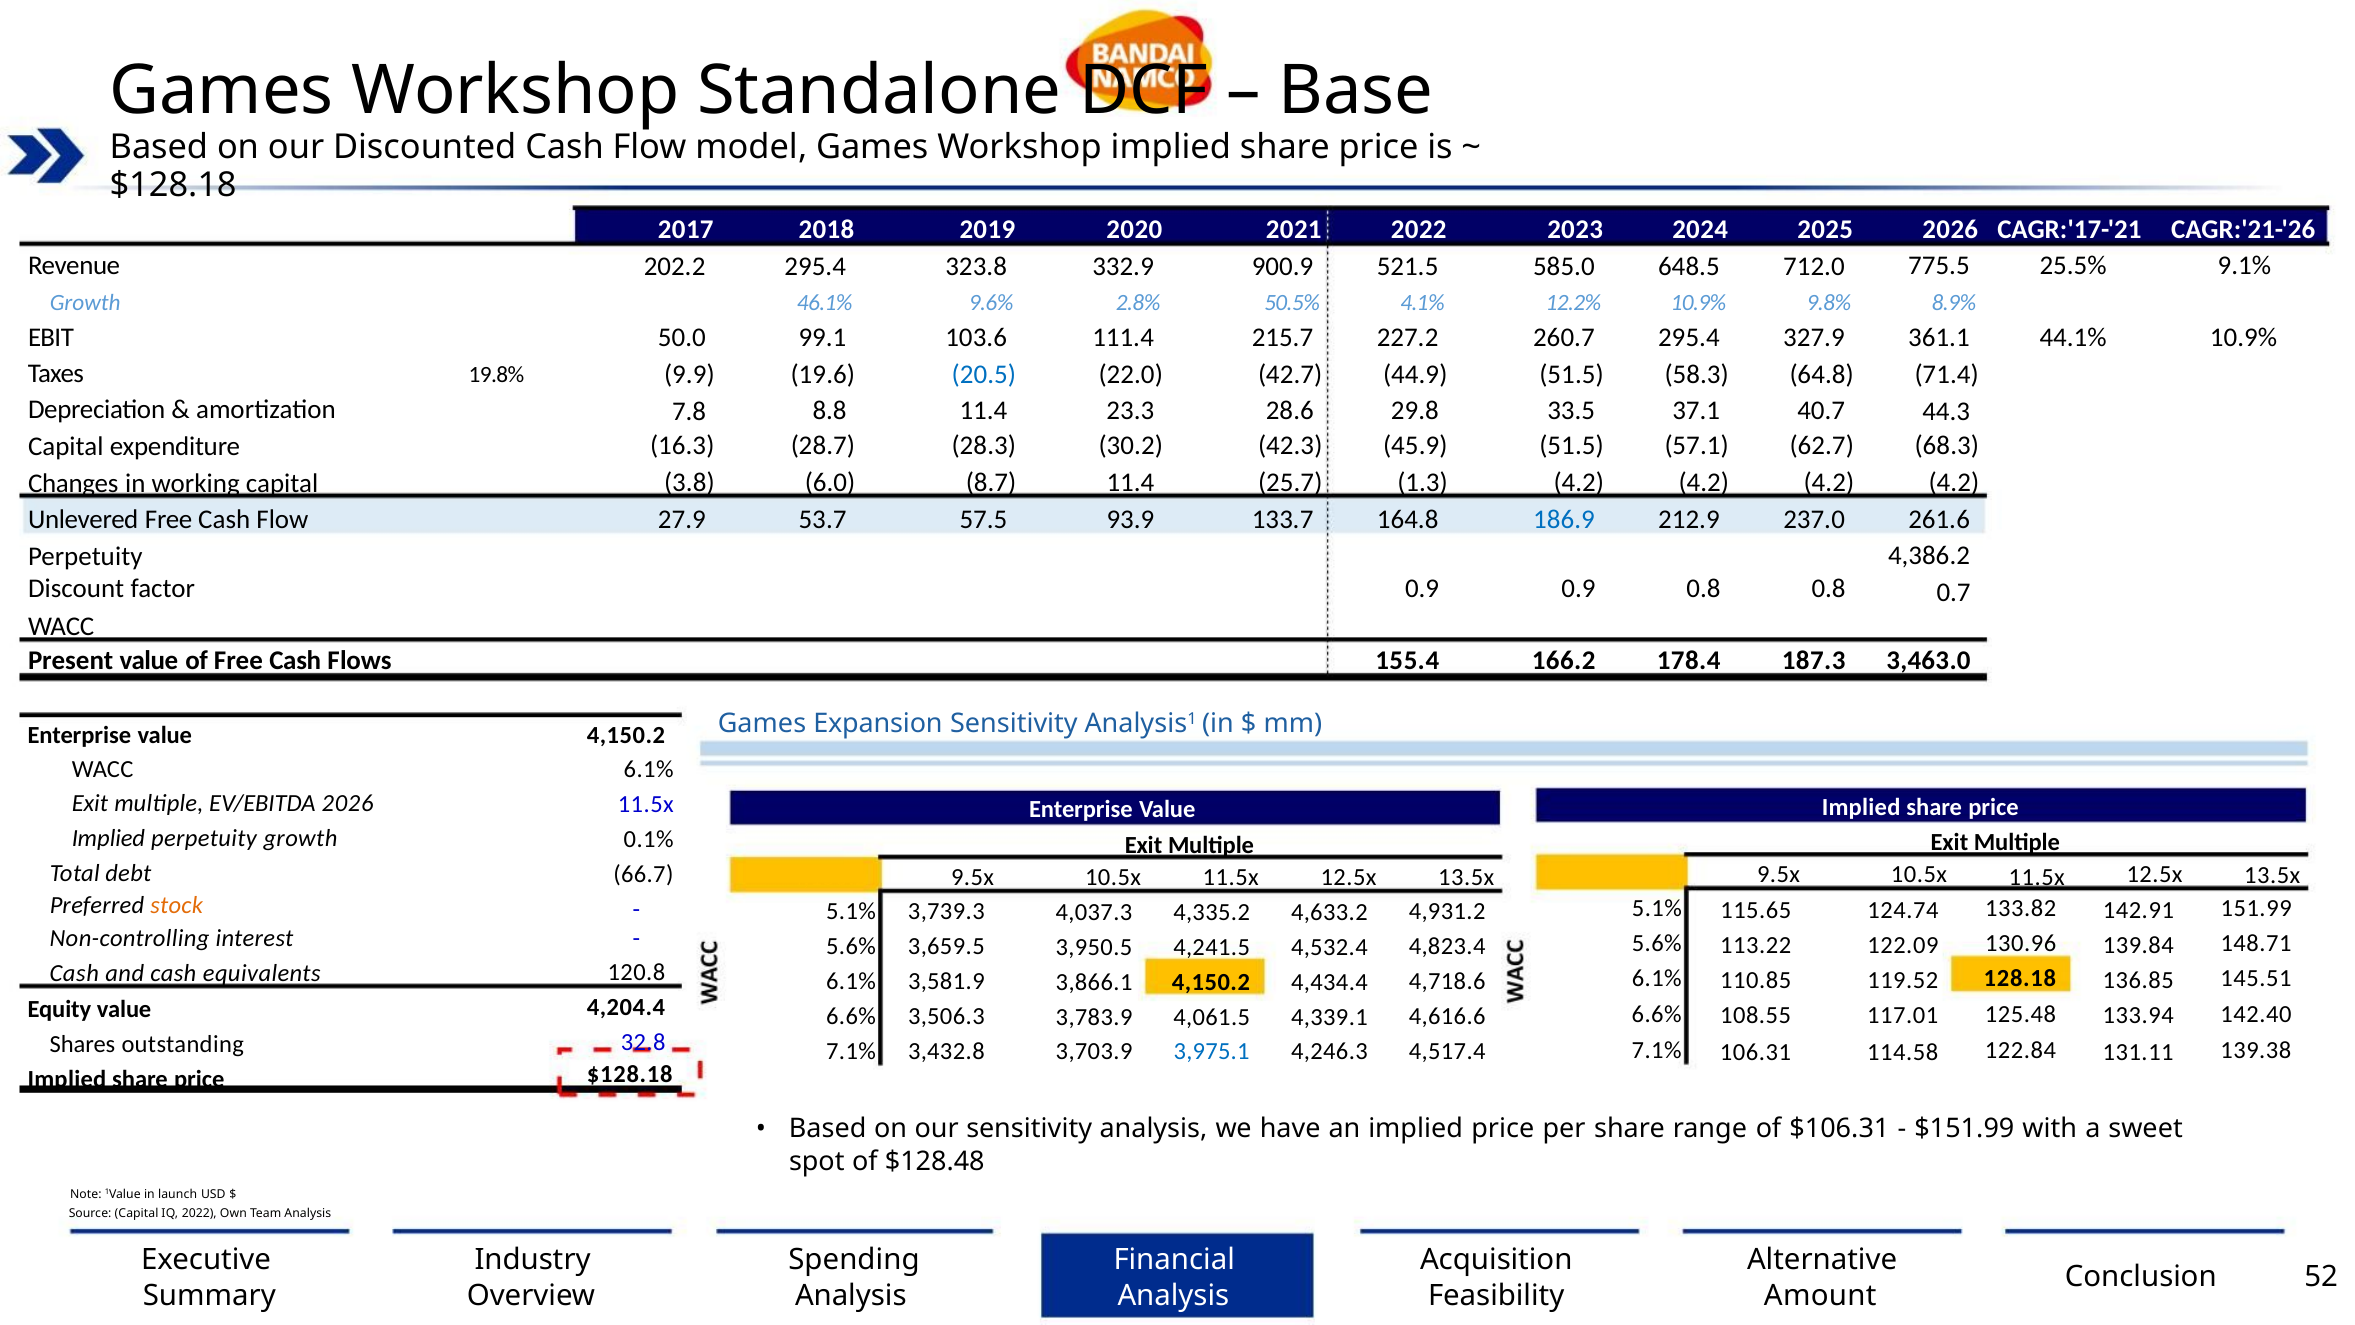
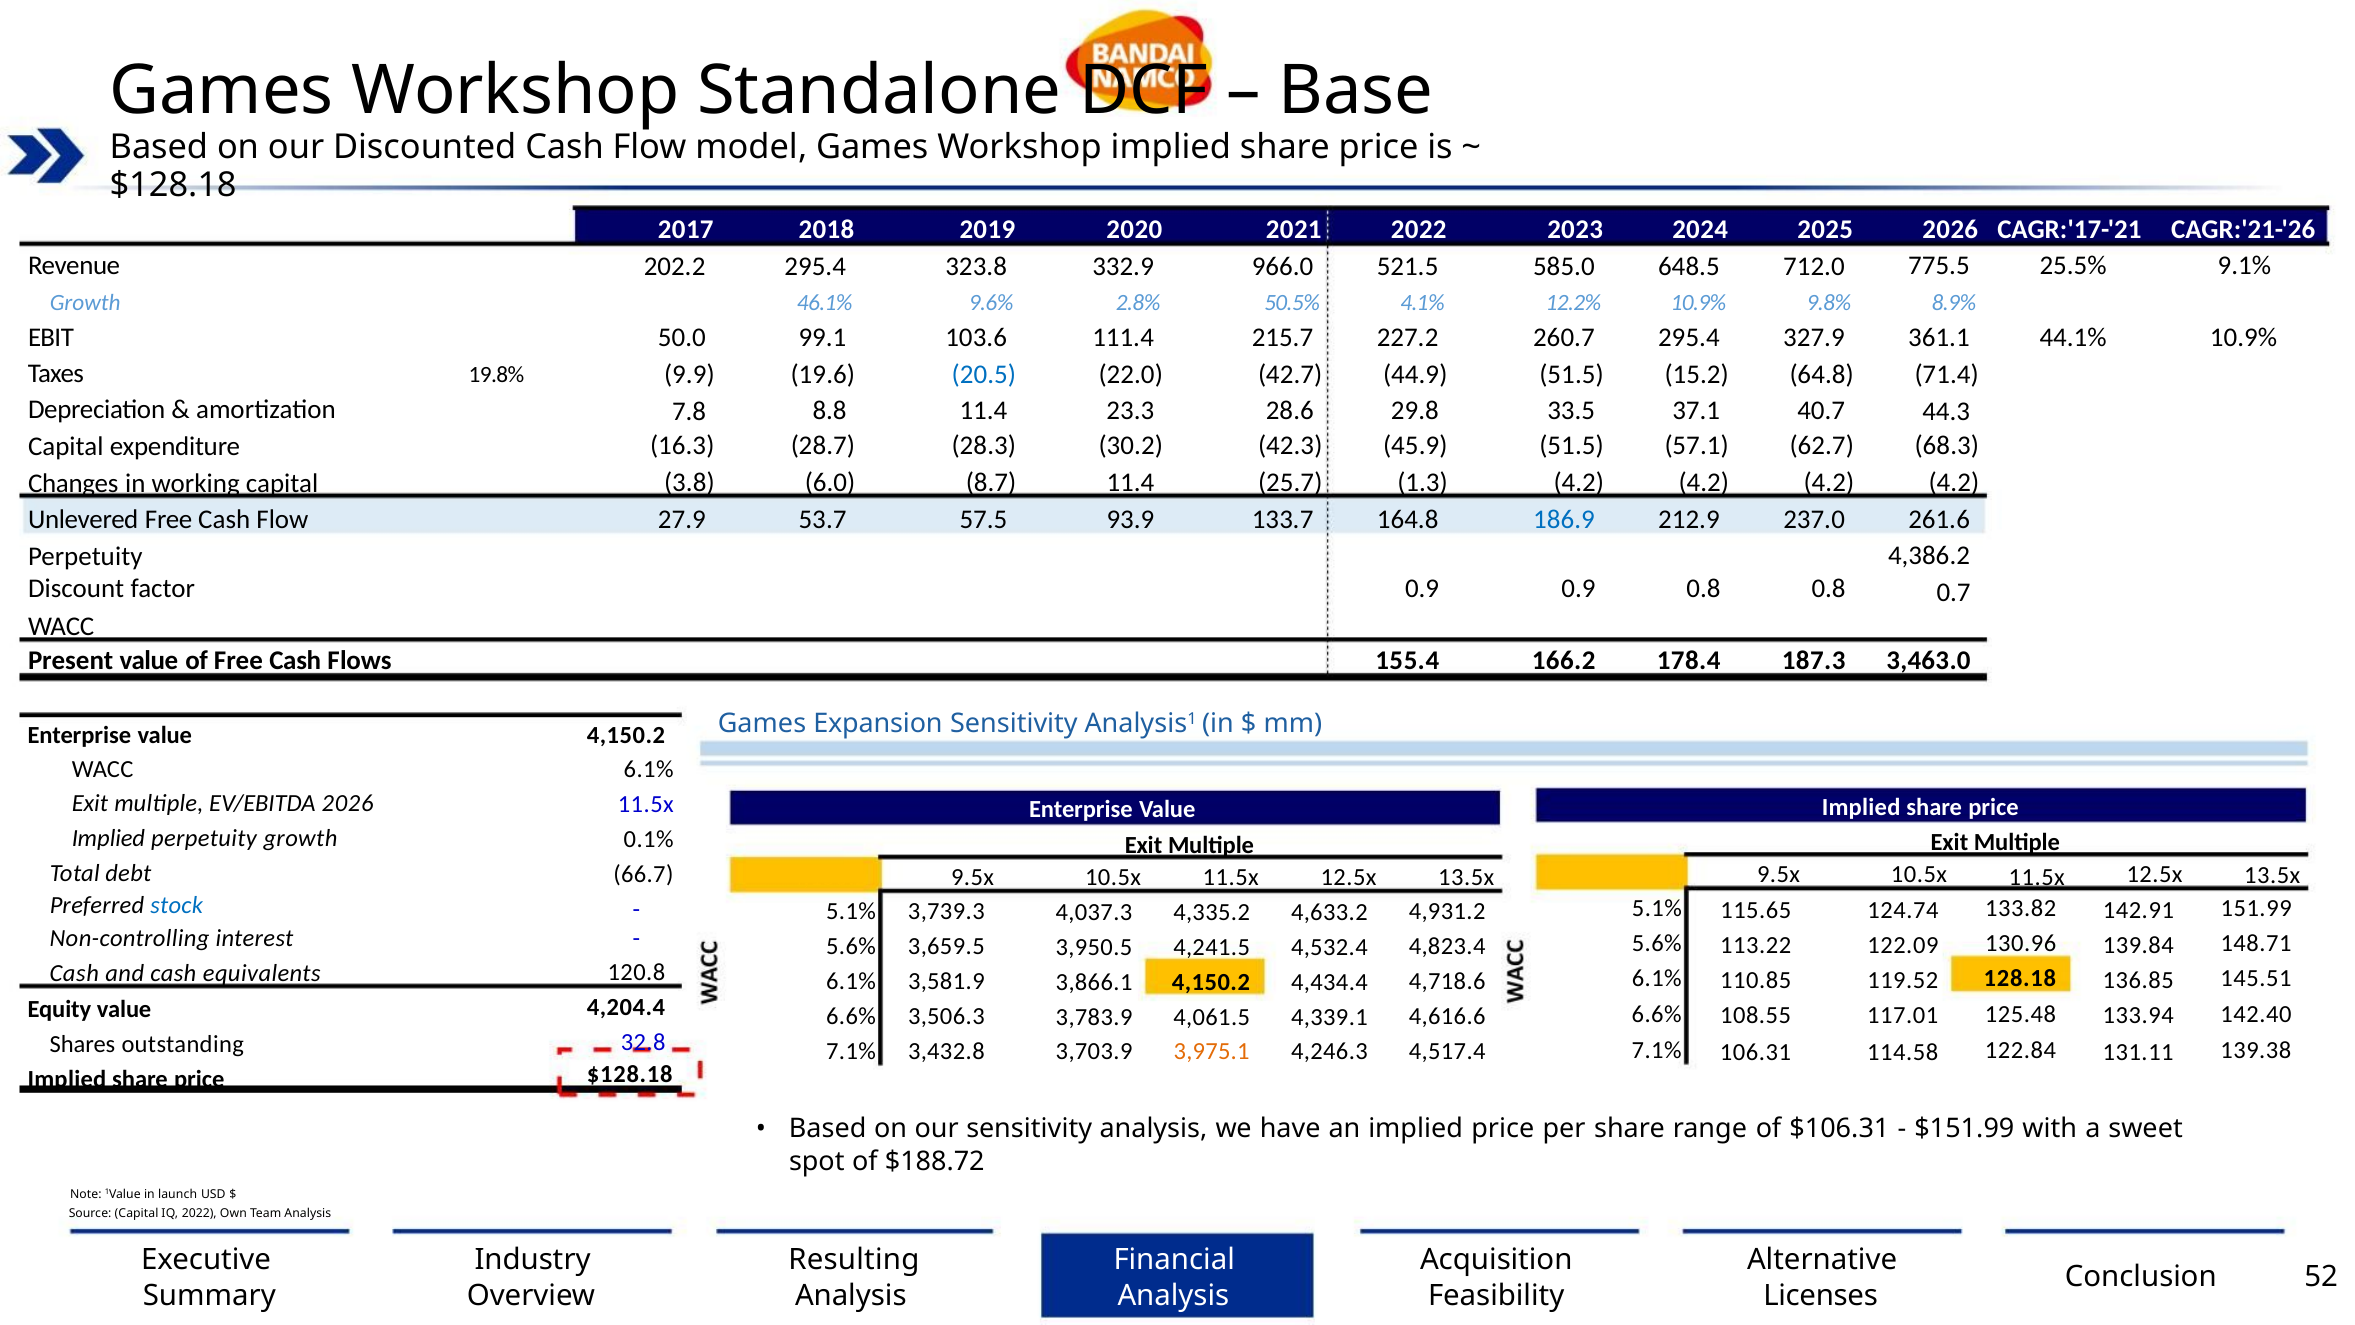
900.9: 900.9 -> 966.0
58.3: 58.3 -> 15.2
stock colour: orange -> blue
3,975.1 colour: blue -> orange
$128.48: $128.48 -> $188.72
Spending: Spending -> Resulting
Amount: Amount -> Licenses
